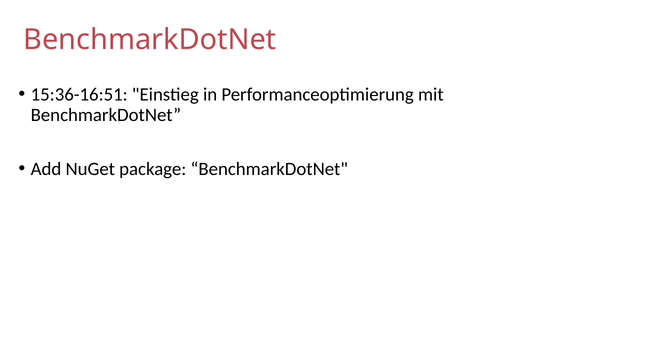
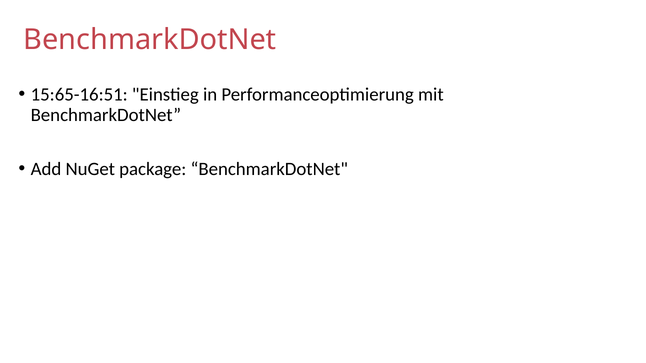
15:36-16:51: 15:36-16:51 -> 15:65-16:51
